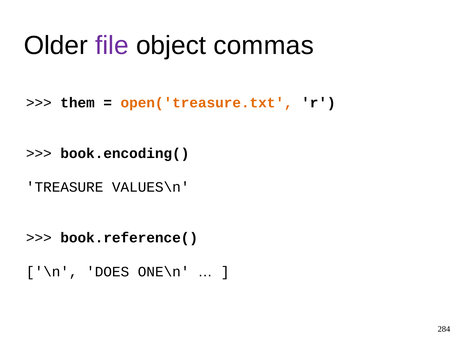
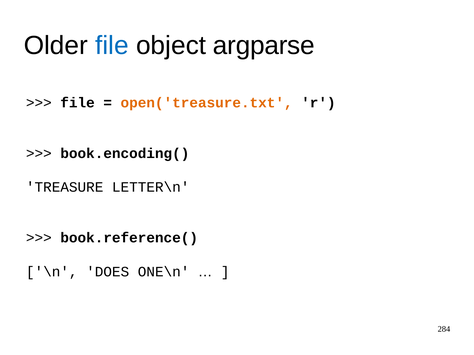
file at (112, 46) colour: purple -> blue
commas: commas -> argparse
them at (78, 103): them -> file
VALUES\n: VALUES\n -> LETTER\n
